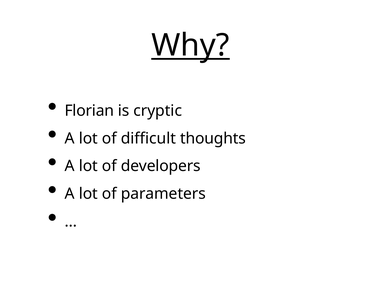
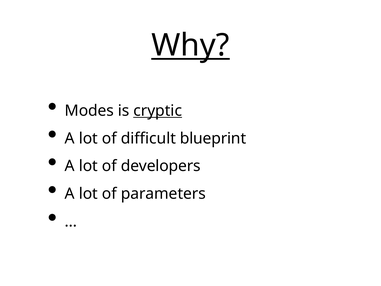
Florian: Florian -> Modes
cryptic underline: none -> present
thoughts: thoughts -> blueprint
